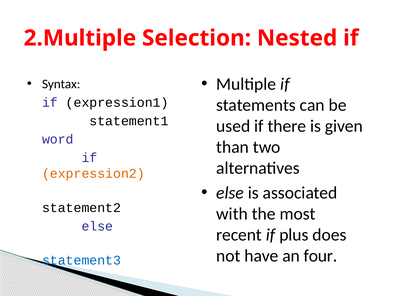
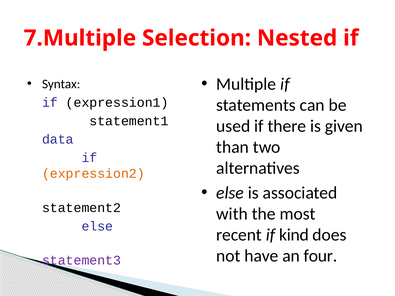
2.Multiple: 2.Multiple -> 7.Multiple
word: word -> data
plus: plus -> kind
statement3 colour: blue -> purple
